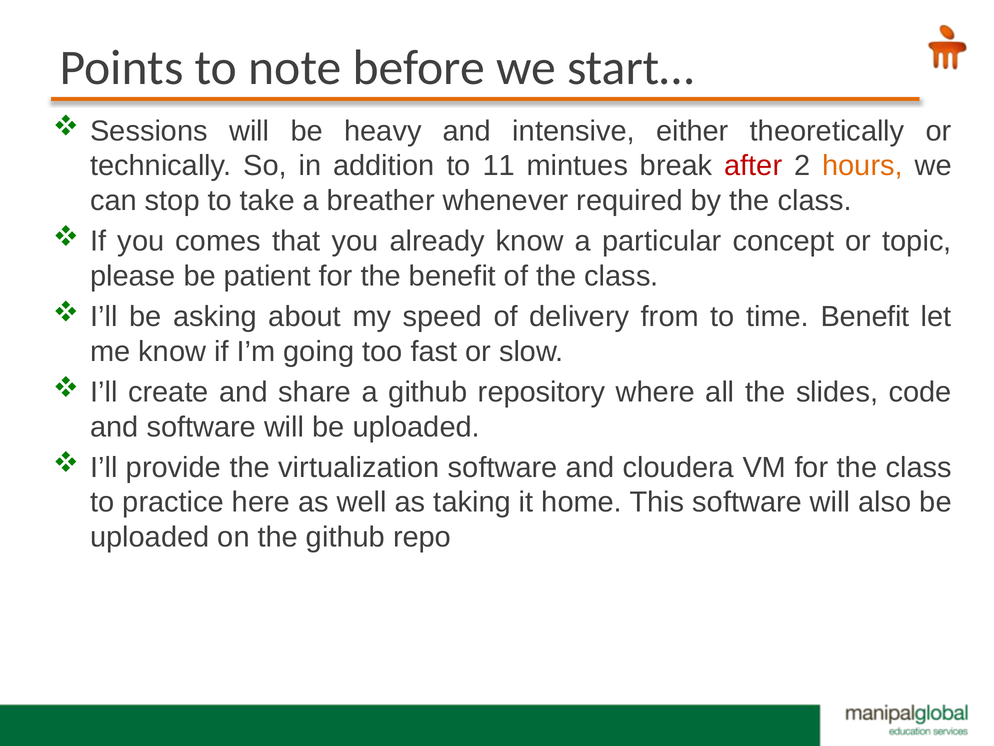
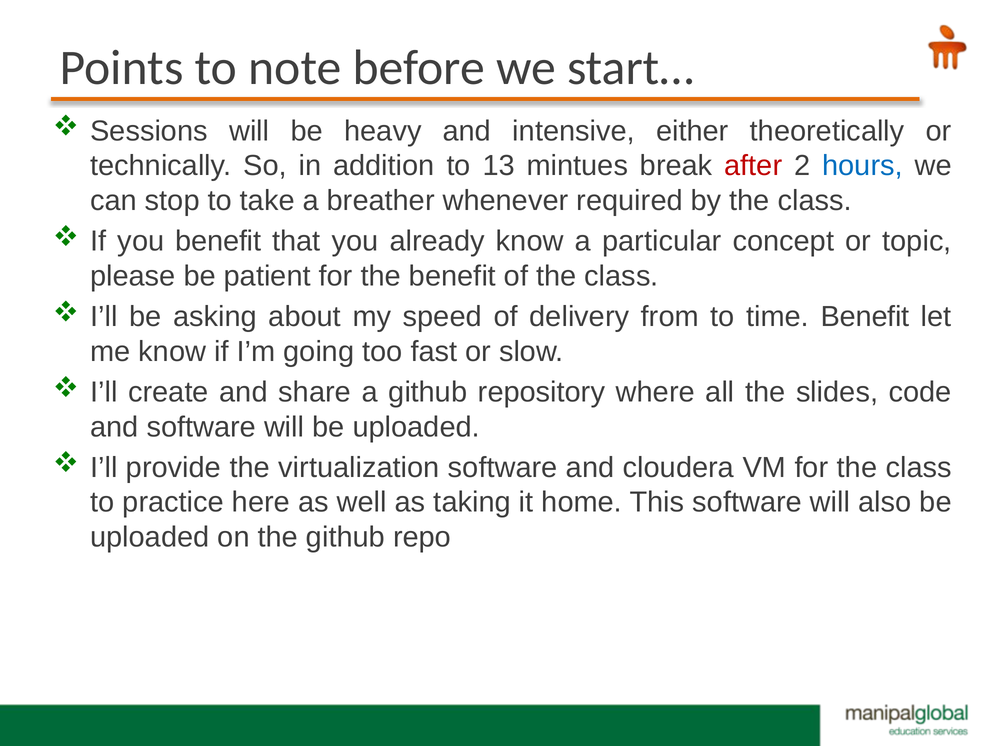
11: 11 -> 13
hours colour: orange -> blue
you comes: comes -> benefit
